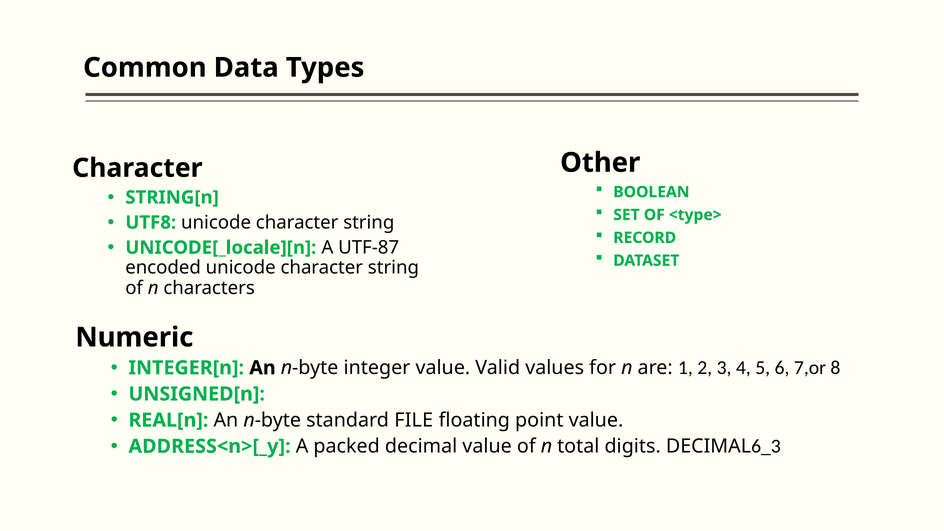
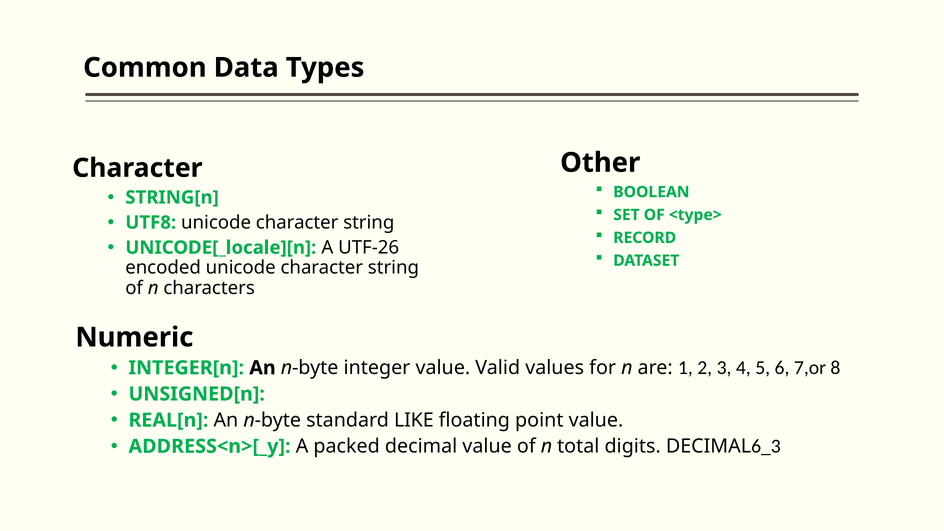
UTF-87: UTF-87 -> UTF-26
FILE: FILE -> LIKE
